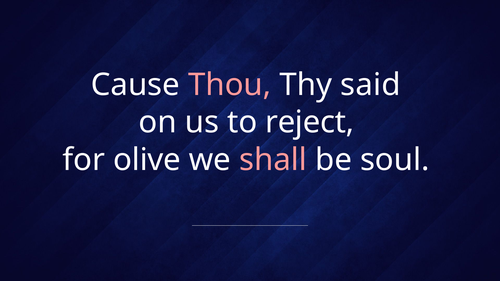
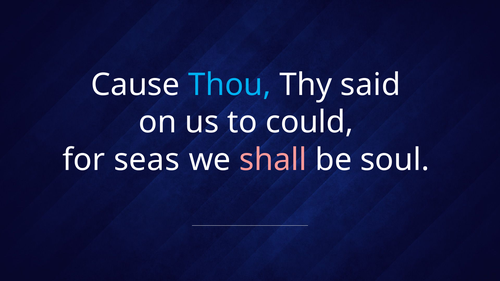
Thou colour: pink -> light blue
reject: reject -> could
olive: olive -> seas
